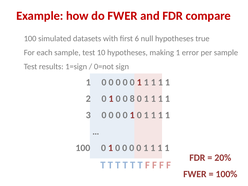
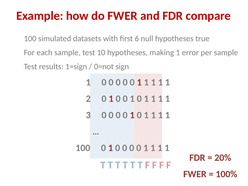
1 0 0 8: 8 -> 1
